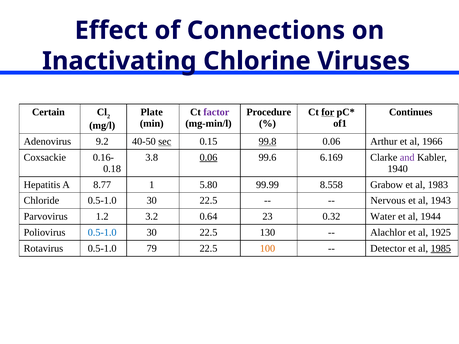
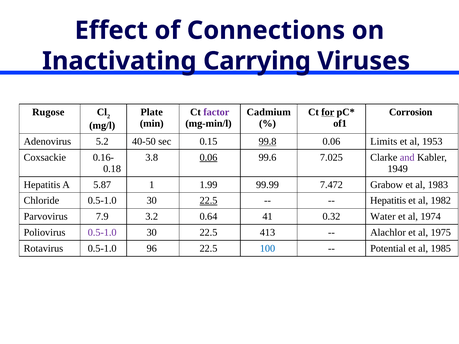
Chlorine: Chlorine -> Carrying
Certain: Certain -> Rugose
Procedure: Procedure -> Cadmium
Continues: Continues -> Corrosion
9.2: 9.2 -> 5.2
sec underline: present -> none
Arthur: Arthur -> Limits
1966: 1966 -> 1953
6.169: 6.169 -> 7.025
1940: 1940 -> 1949
8.77: 8.77 -> 5.87
5.80: 5.80 -> 1.99
8.558: 8.558 -> 7.472
22.5 at (208, 201) underline: none -> present
Nervous at (388, 201): Nervous -> Hepatitis
1943: 1943 -> 1982
1.2: 1.2 -> 7.9
23: 23 -> 41
1944: 1944 -> 1974
0.5-1.0 at (102, 233) colour: blue -> purple
130: 130 -> 413
1925: 1925 -> 1975
79: 79 -> 96
100 colour: orange -> blue
Detector: Detector -> Potential
1985 underline: present -> none
